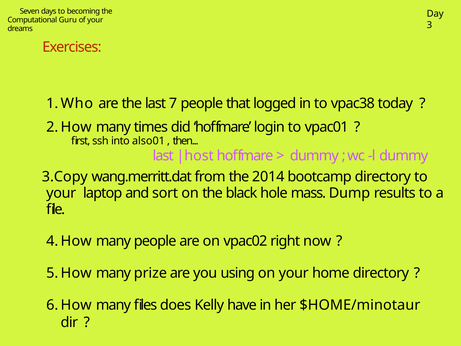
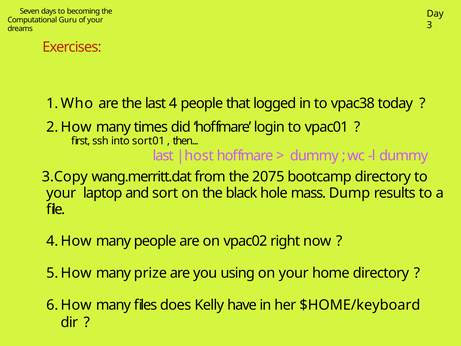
7: 7 -> 4
also01: also01 -> sort01
2014: 2014 -> 2075
$HOME/minotaur: $HOME/minotaur -> $HOME/keyboard
